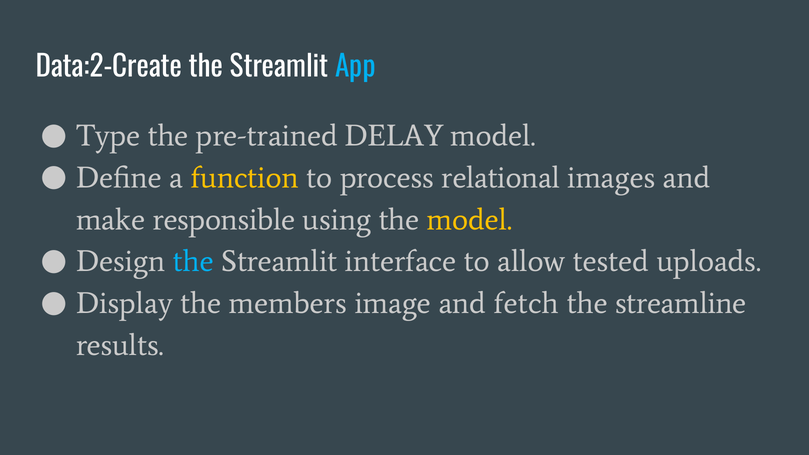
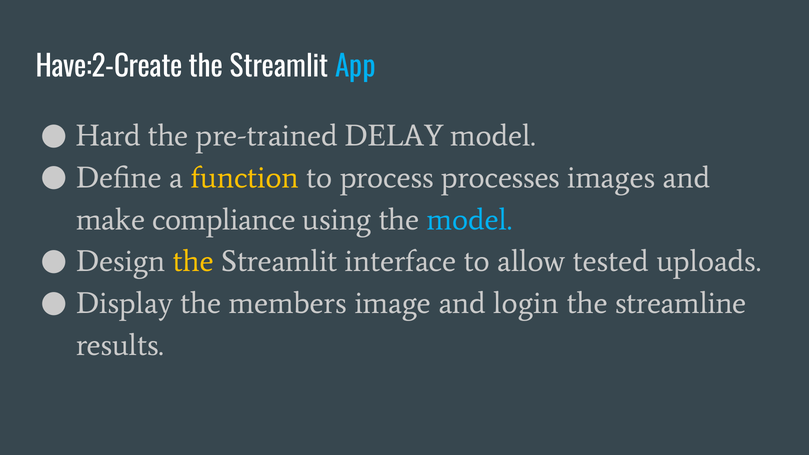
Data:2-Create: Data:2-Create -> Have:2-Create
Type: Type -> Hard
relational: relational -> processes
responsible: responsible -> compliance
model at (469, 220) colour: yellow -> light blue
the at (193, 261) colour: light blue -> yellow
fetch: fetch -> login
